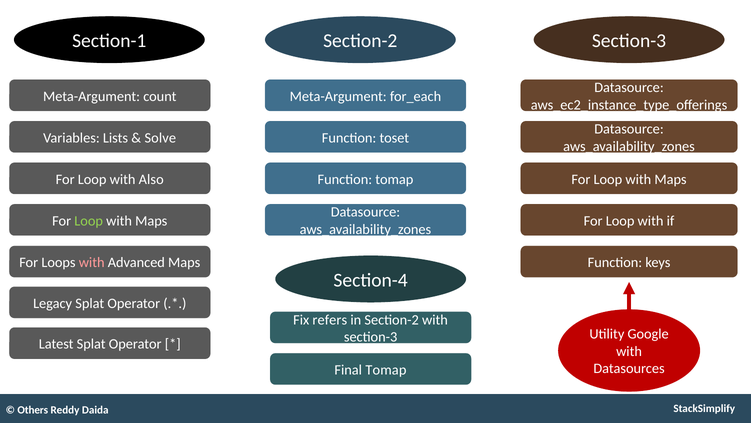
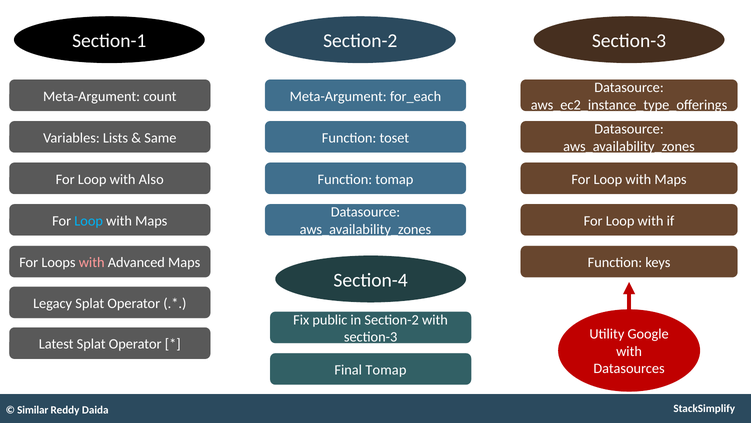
Solve: Solve -> Same
Loop at (89, 221) colour: light green -> light blue
refers: refers -> public
Others: Others -> Similar
